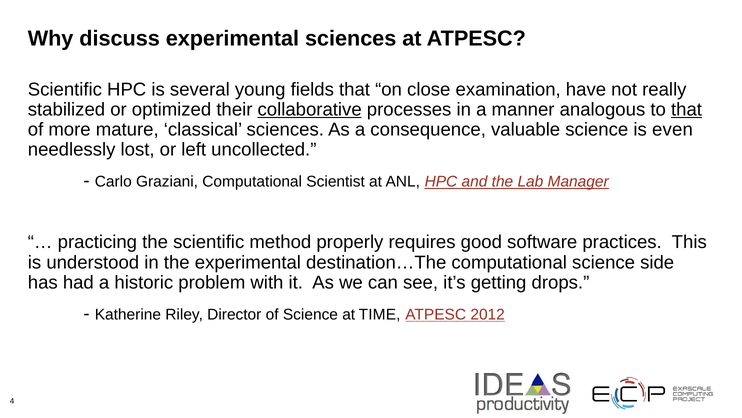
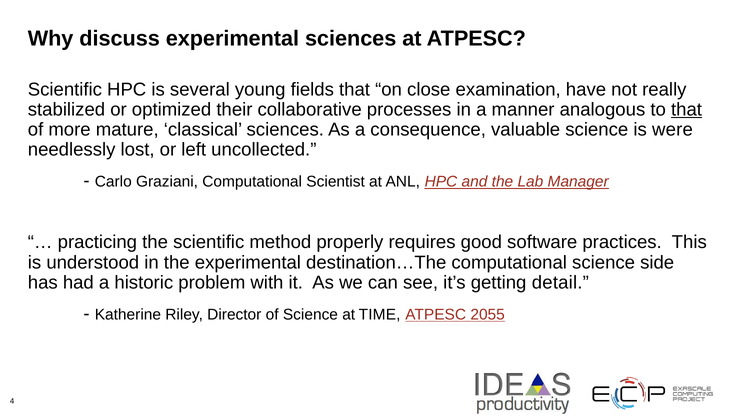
collaborative underline: present -> none
even: even -> were
drops: drops -> detail
2012: 2012 -> 2055
